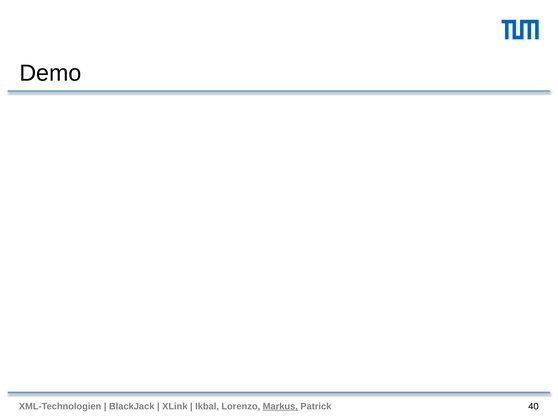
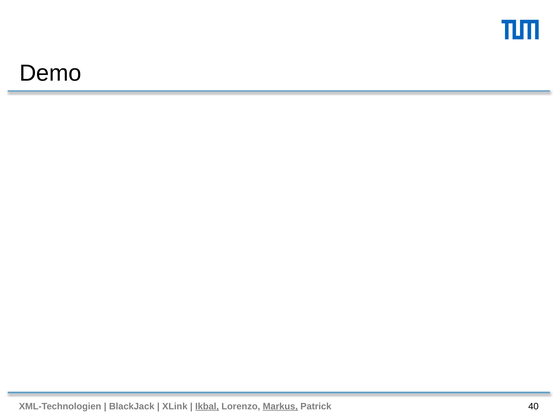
Ikbal underline: none -> present
